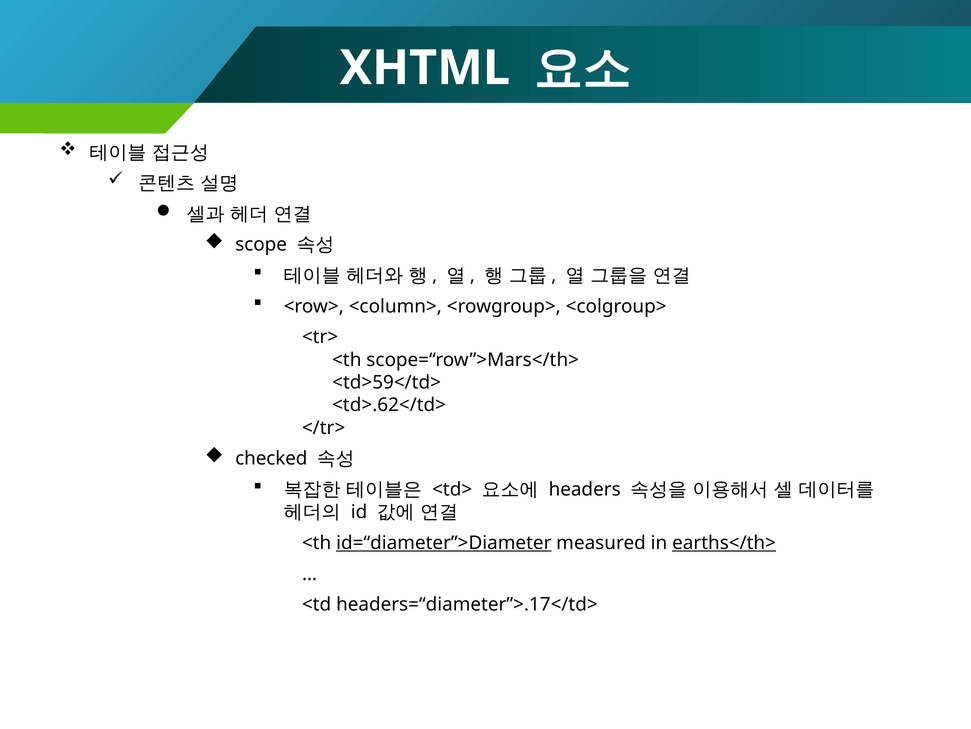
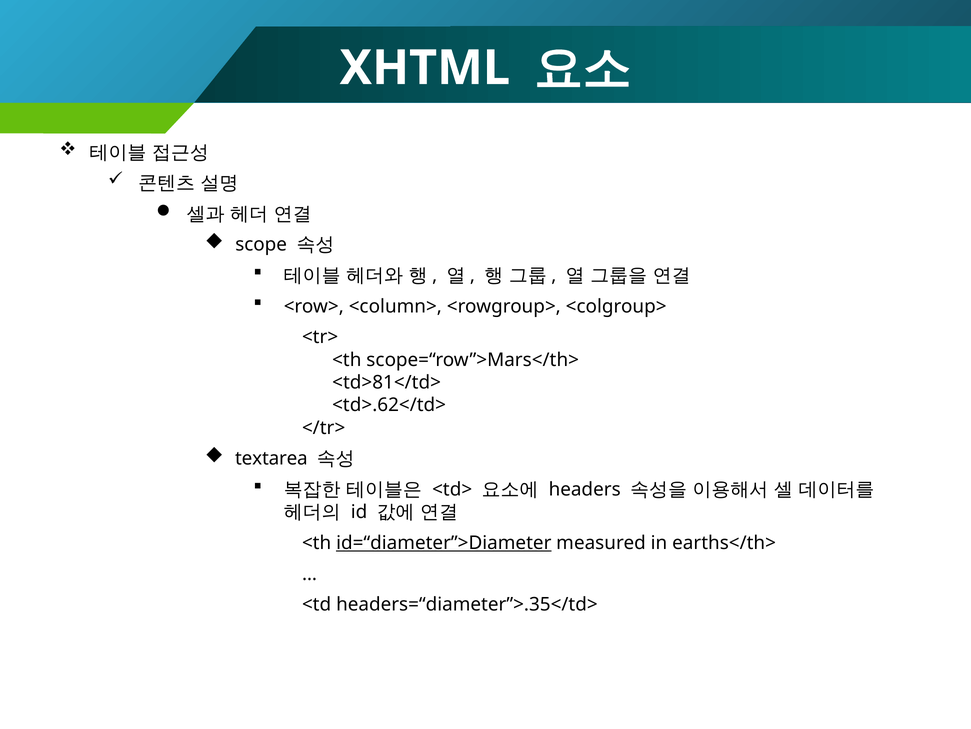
<td>59</td>: <td>59</td> -> <td>81</td>
checked: checked -> textarea
earths</th> underline: present -> none
headers=“diameter”>.17</td>: headers=“diameter”>.17</td> -> headers=“diameter”>.35</td>
